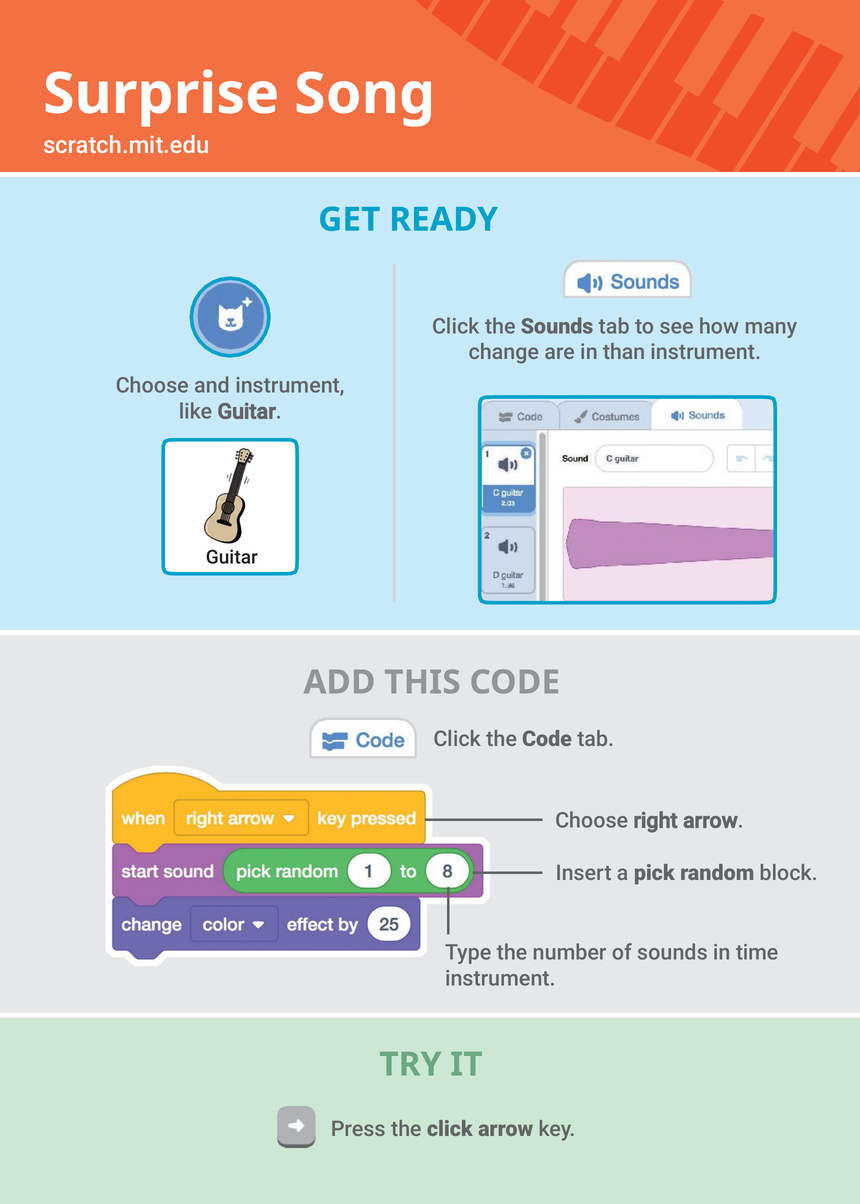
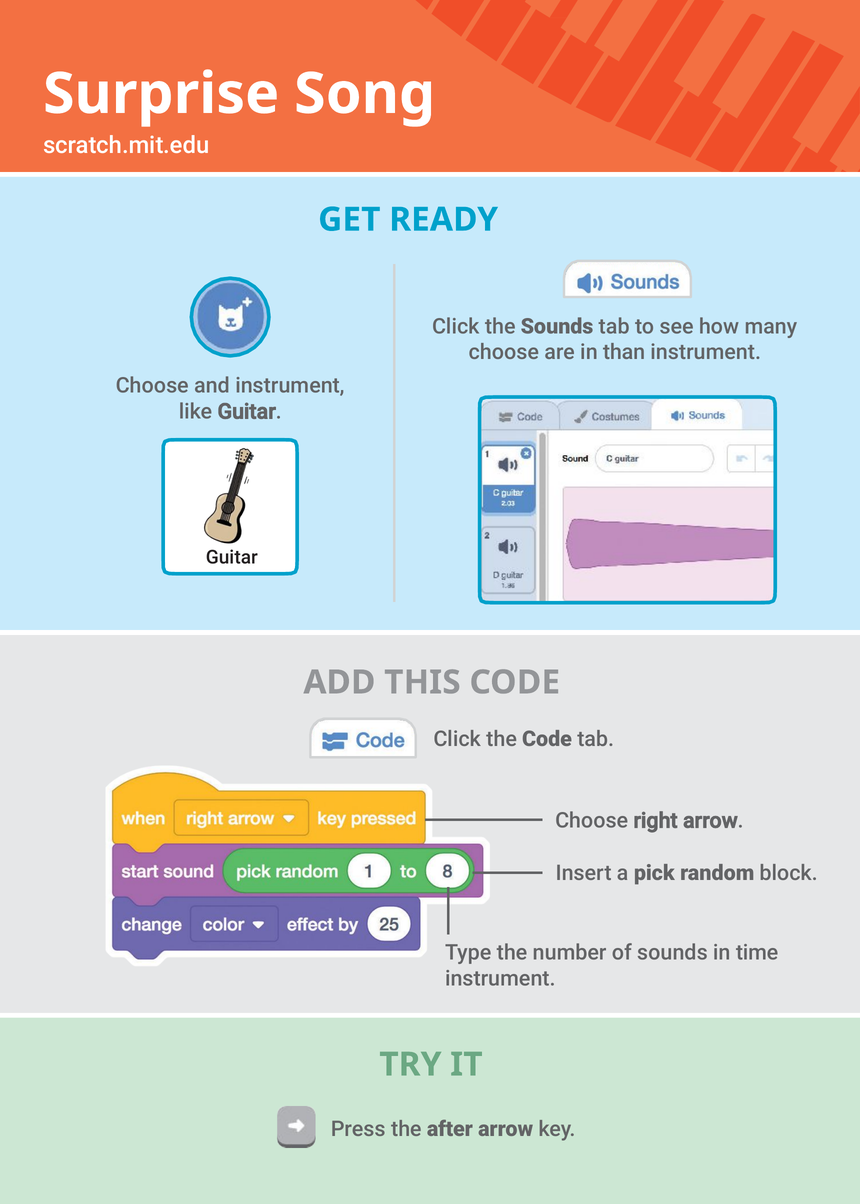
change at (504, 352): change -> choose
the click: click -> after
